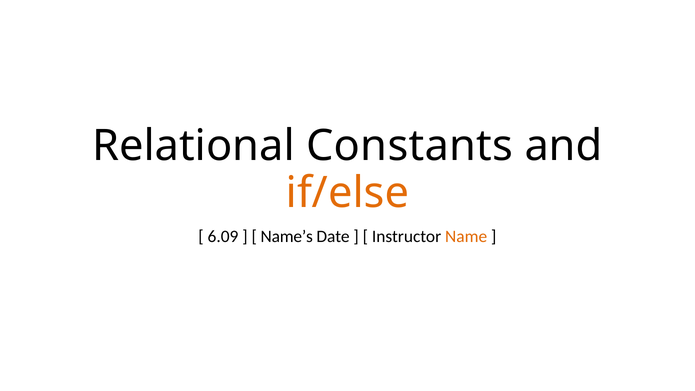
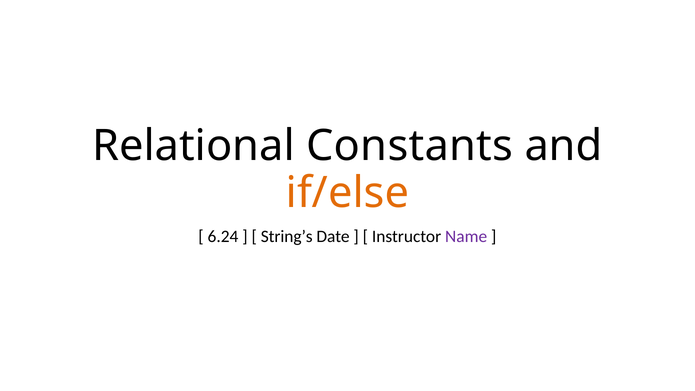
6.09: 6.09 -> 6.24
Name’s: Name’s -> String’s
Name colour: orange -> purple
